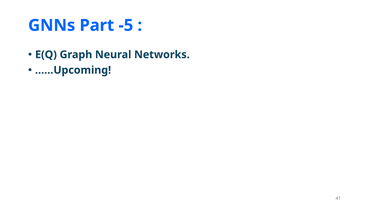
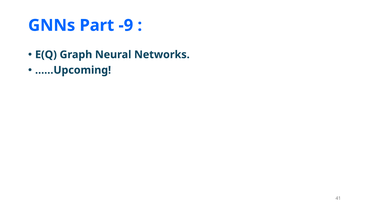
-5: -5 -> -9
